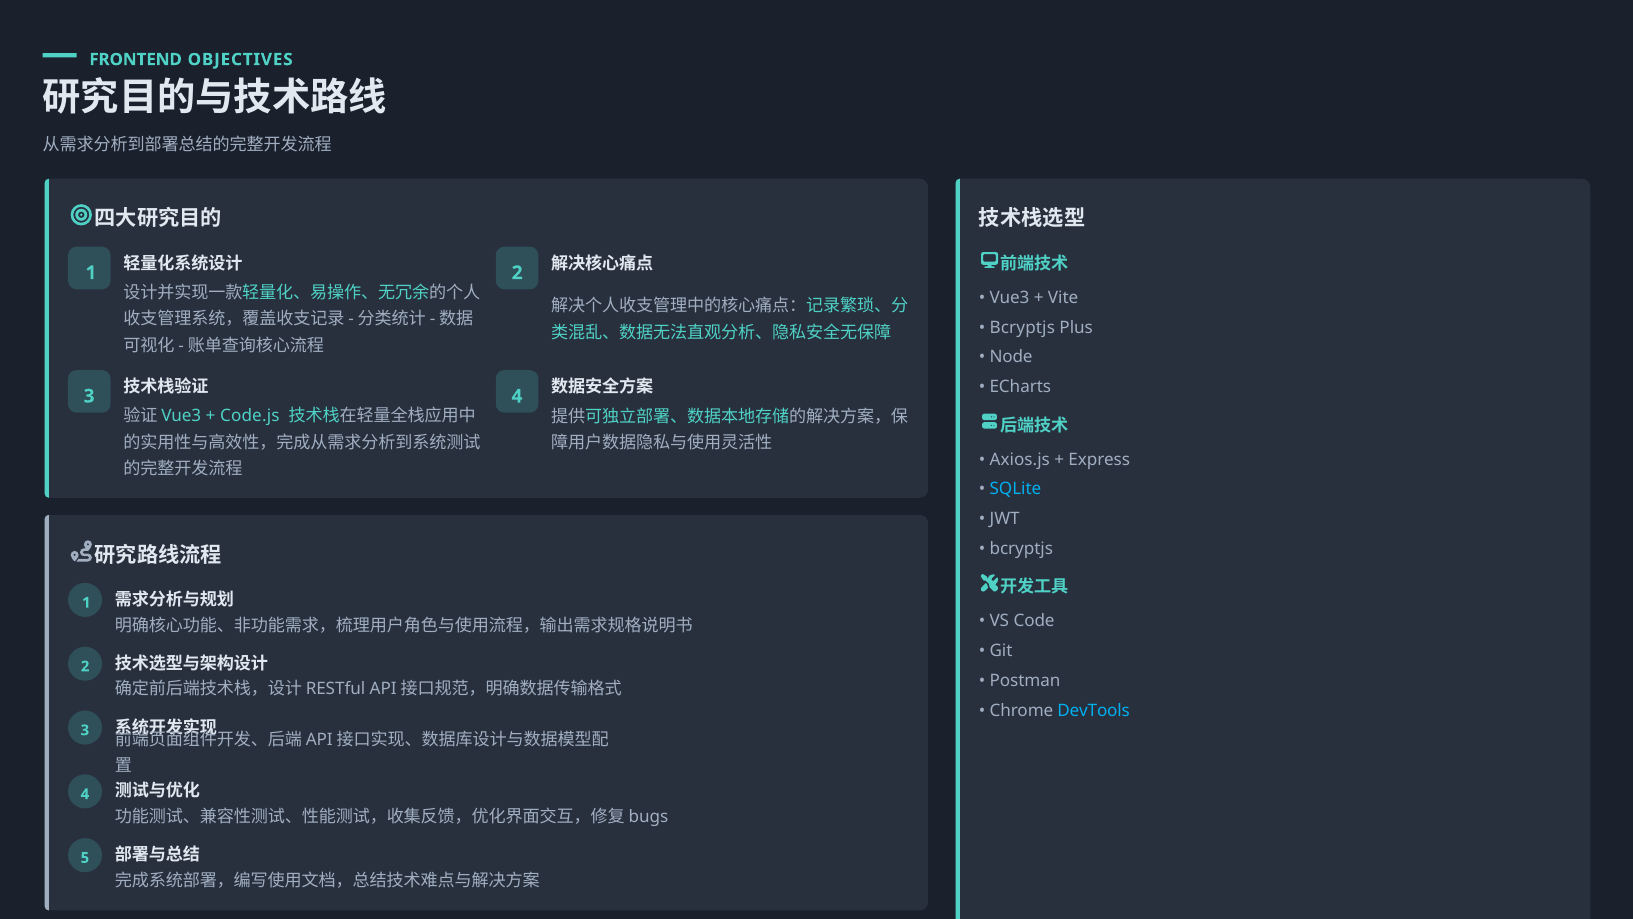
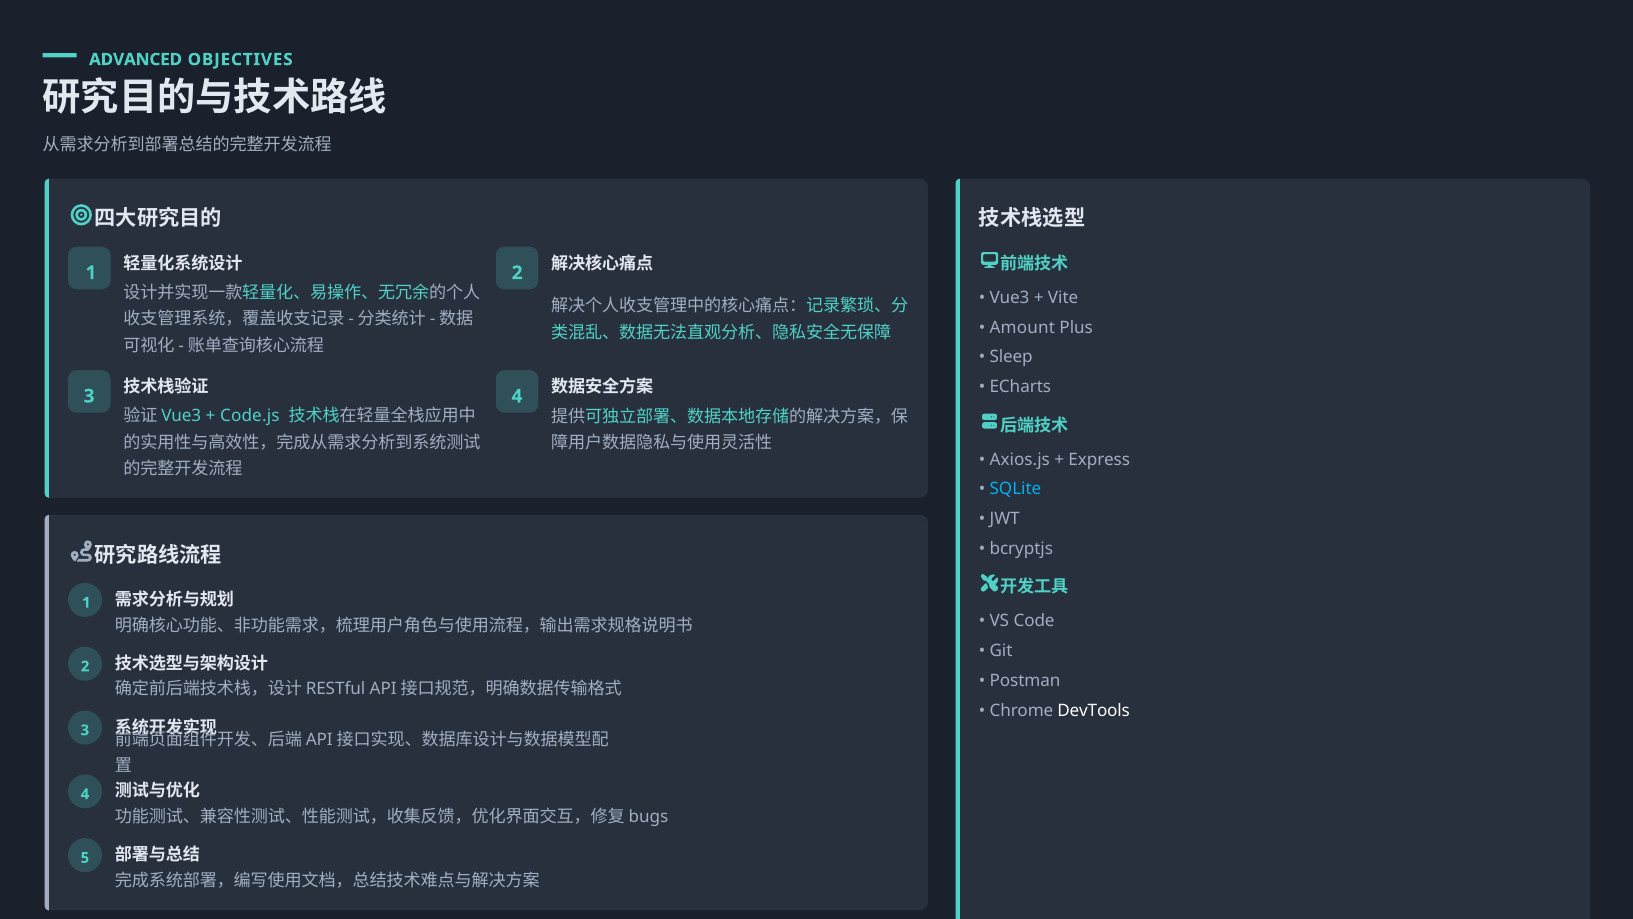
FRONTEND: FRONTEND -> ADVANCED
Bcryptjs at (1022, 327): Bcryptjs -> Amount
Node: Node -> Sleep
DevTools colour: light blue -> white
